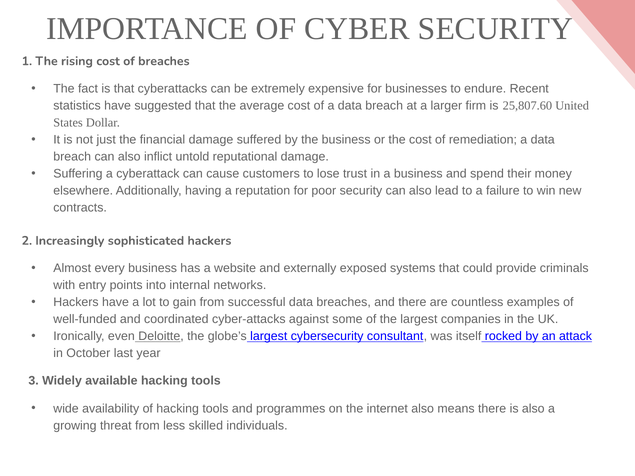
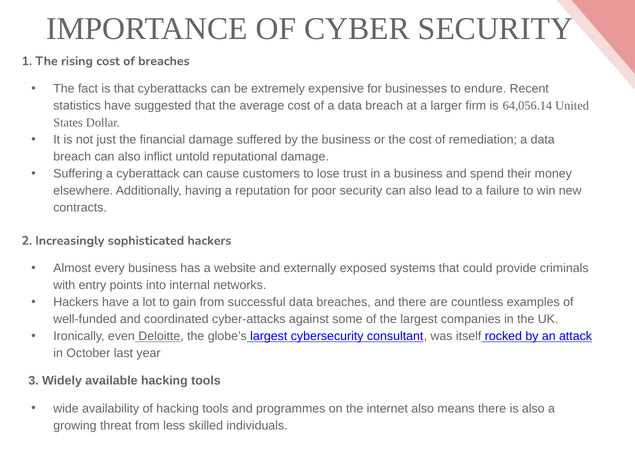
25,807.60: 25,807.60 -> 64,056.14
